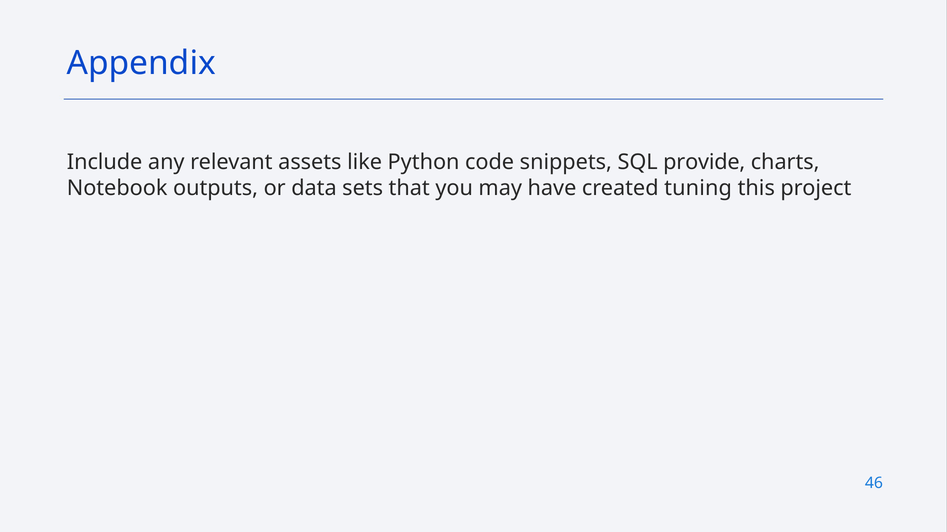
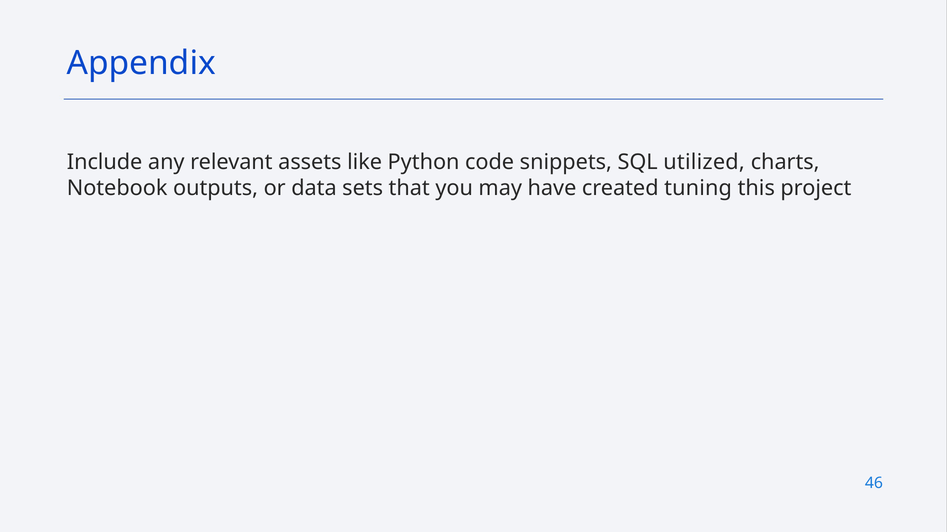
provide: provide -> utilized
